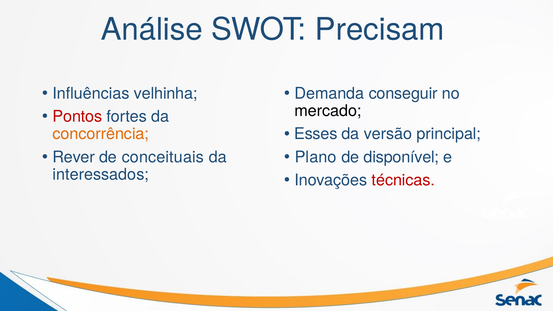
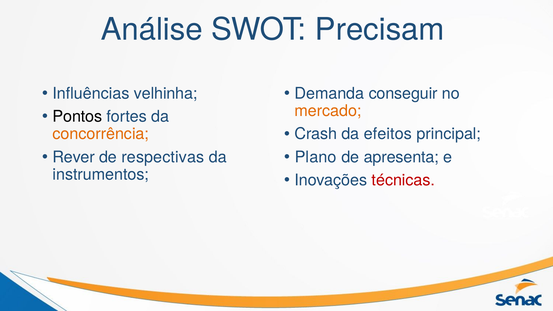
mercado colour: black -> orange
Pontos colour: red -> black
Esses: Esses -> Crash
versão: versão -> efeitos
conceituais: conceituais -> respectivas
disponível: disponível -> apresenta
interessados: interessados -> instrumentos
